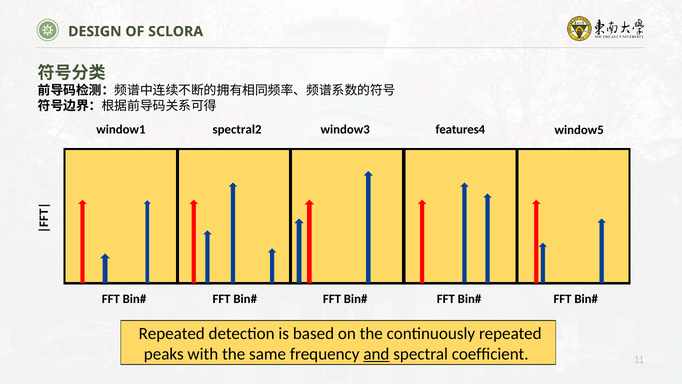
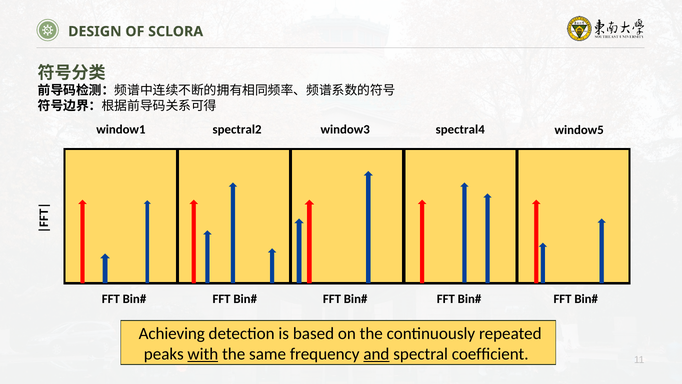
features4: features4 -> spectral4
Repeated at (172, 333): Repeated -> Achieving
with underline: none -> present
